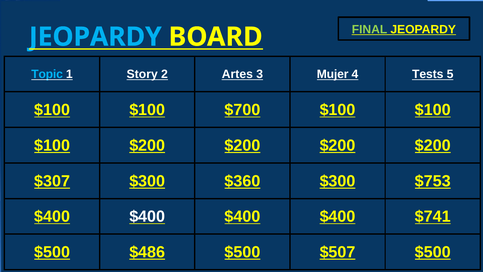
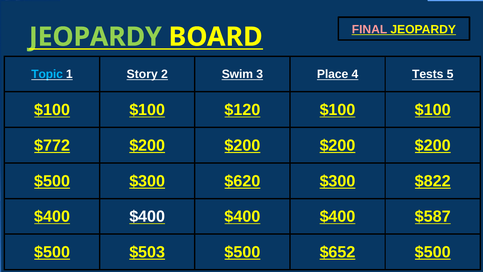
FINAL colour: light green -> pink
JEOPARDY at (95, 37) colour: light blue -> light green
Artes: Artes -> Swim
Mujer: Mujer -> Place
$700: $700 -> $120
$100 at (52, 145): $100 -> $772
$307 at (52, 181): $307 -> $500
$360: $360 -> $620
$753: $753 -> $822
$741: $741 -> $587
$486: $486 -> $503
$507: $507 -> $652
